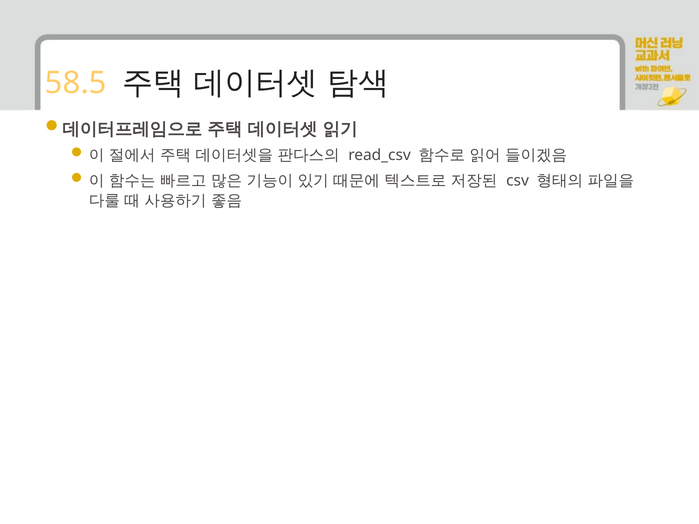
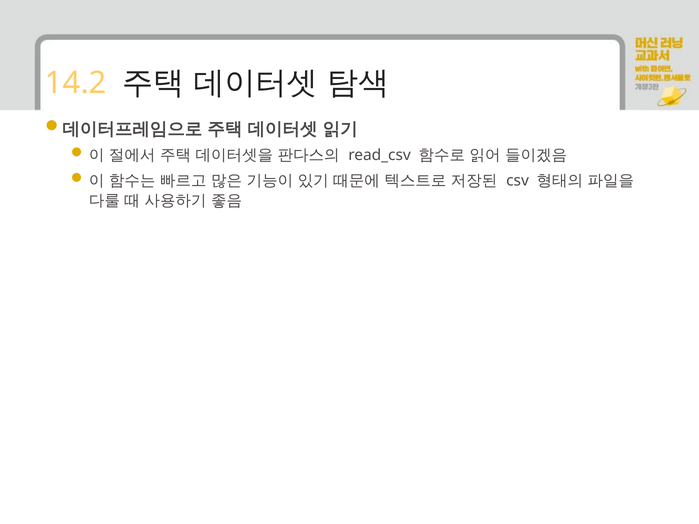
58.5: 58.5 -> 14.2
